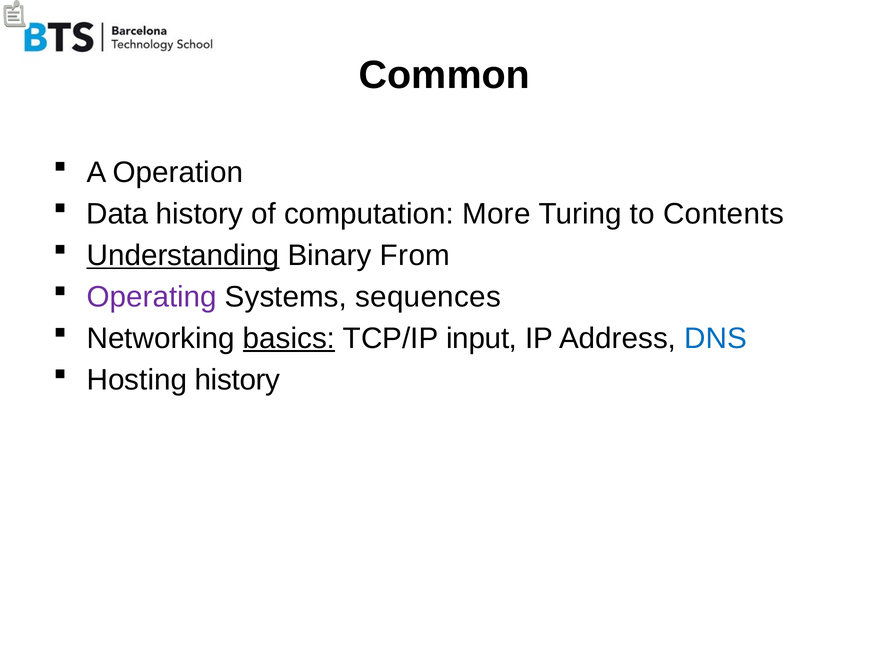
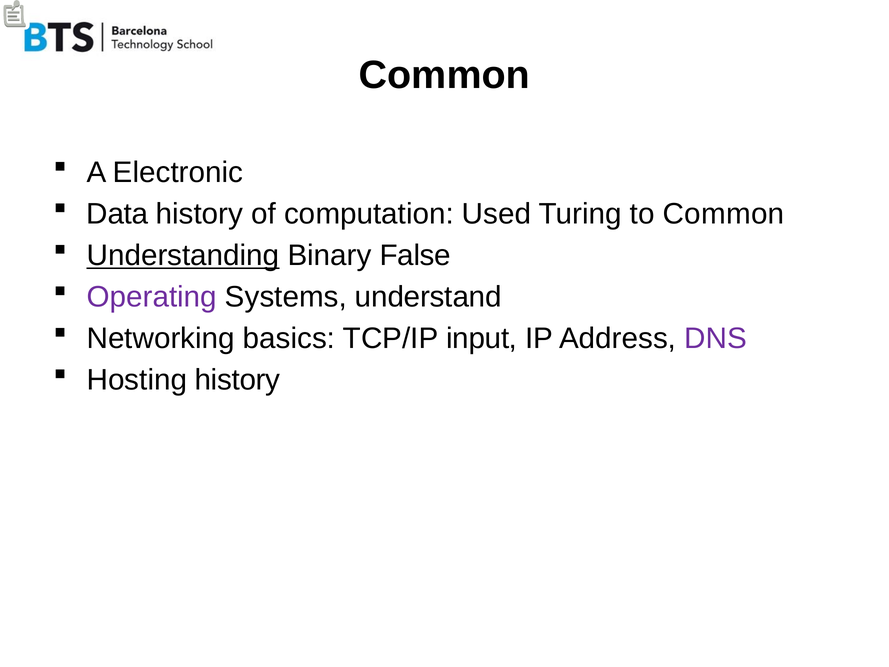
Operation: Operation -> Electronic
More: More -> Used
to Contents: Contents -> Common
From: From -> False
sequences: sequences -> understand
basics underline: present -> none
DNS colour: blue -> purple
